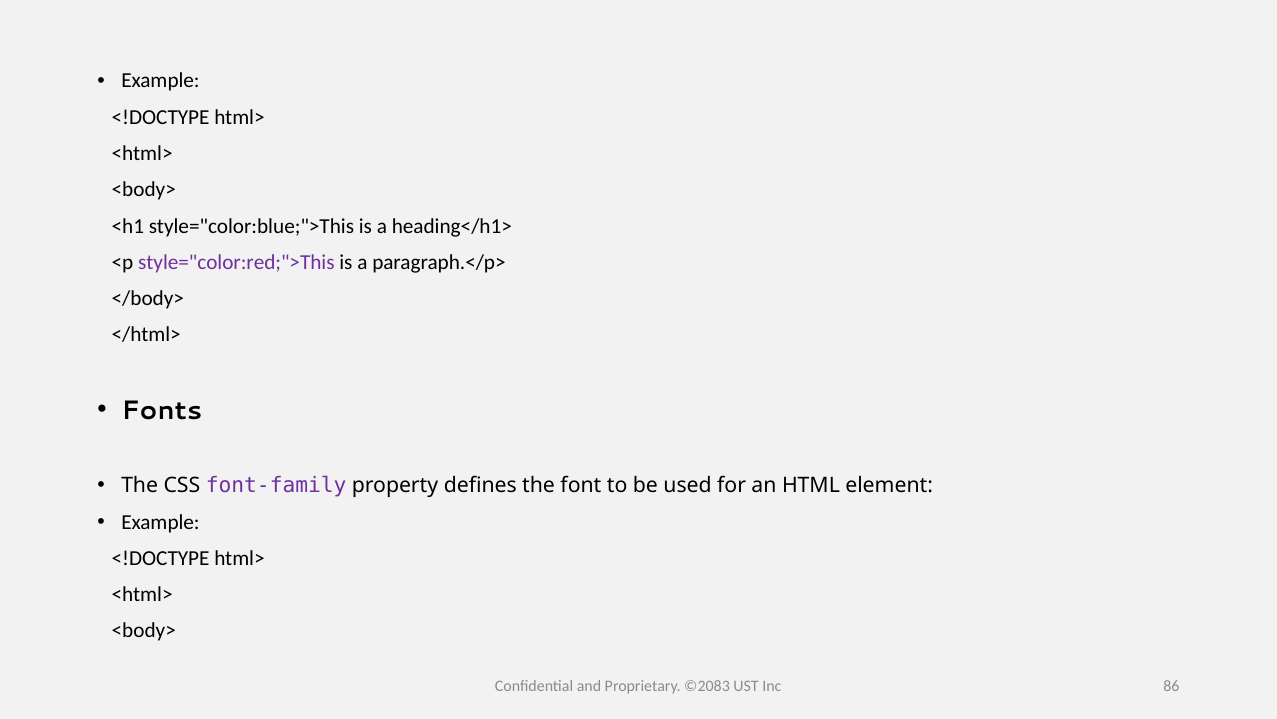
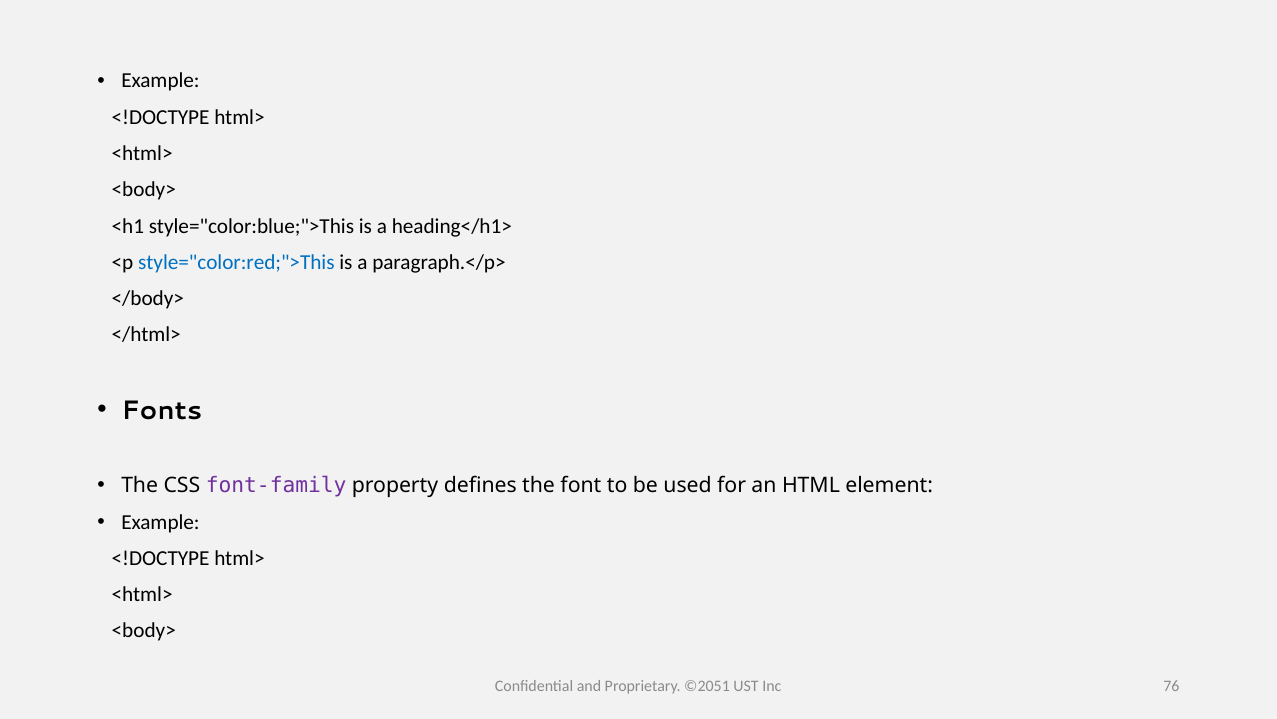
style="color:red;">This colour: purple -> blue
©2083: ©2083 -> ©2051
86: 86 -> 76
